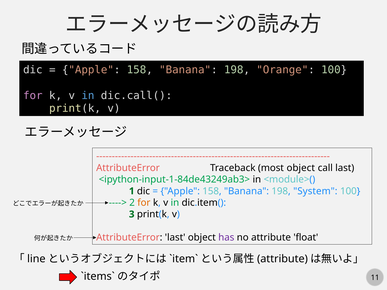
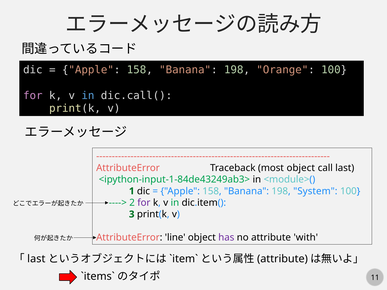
for at (144, 203) colour: orange -> purple
AttributeError last: last -> line
float: float -> with
line at (36, 259): line -> last
